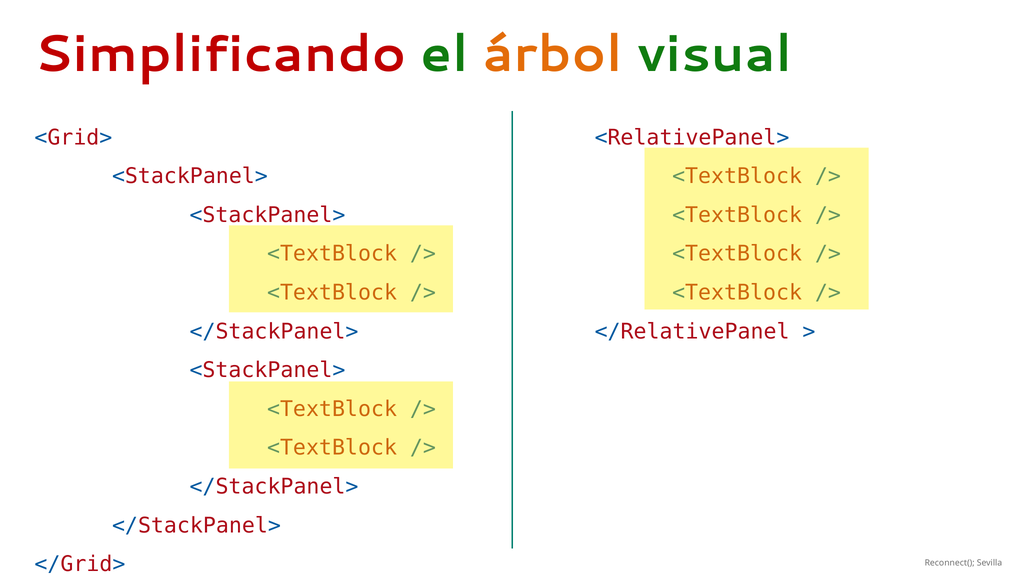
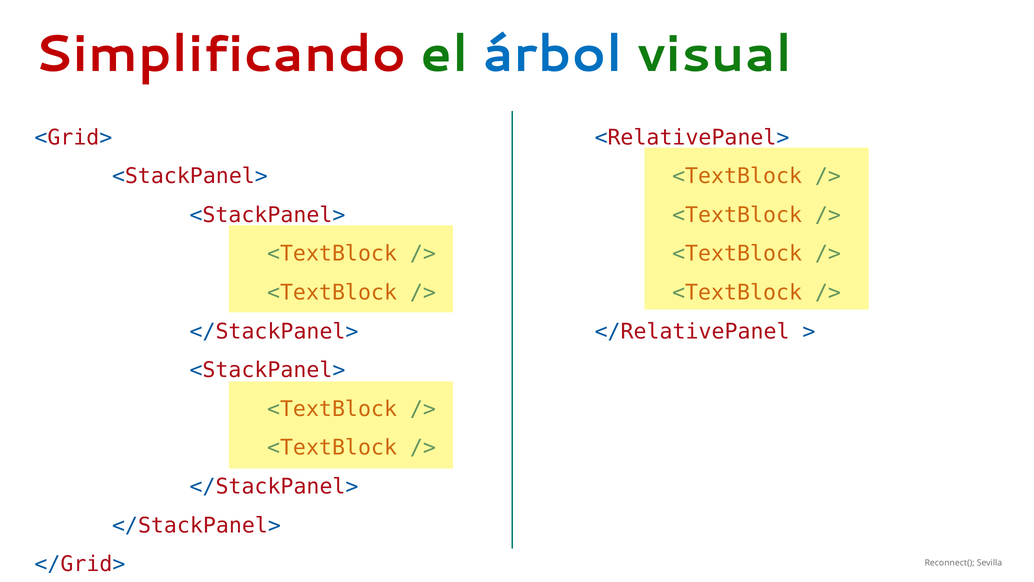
árbol colour: orange -> blue
